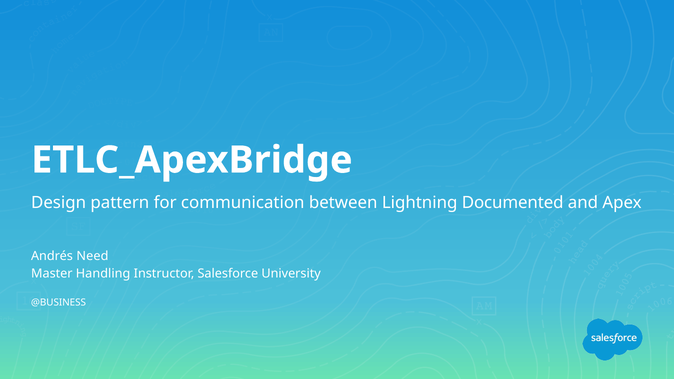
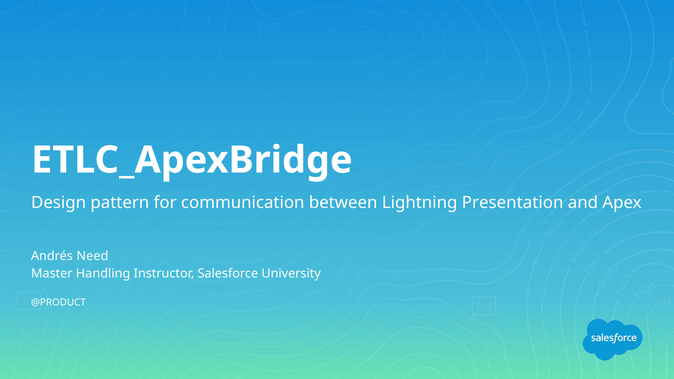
Documented: Documented -> Presentation
@BUSINESS: @BUSINESS -> @PRODUCT
